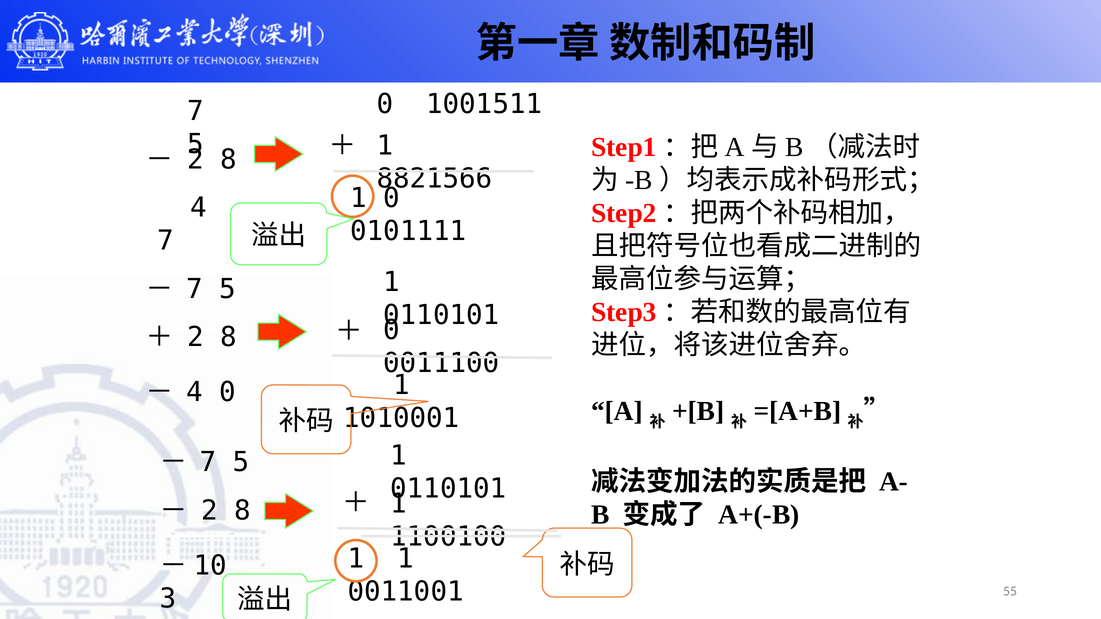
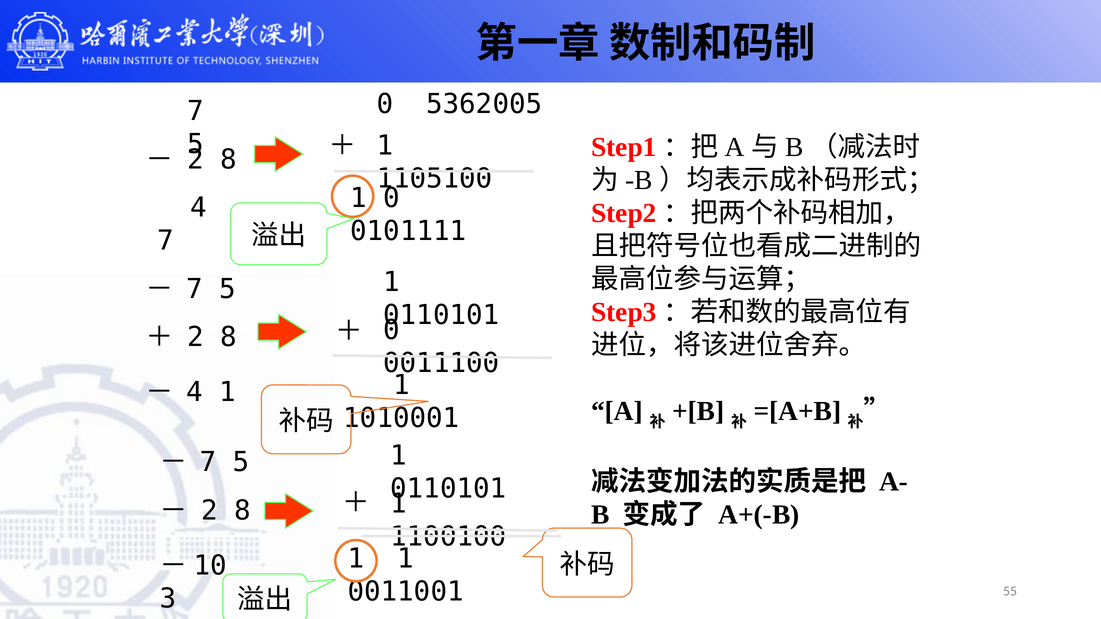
1001511: 1001511 -> 5362005
8821566: 8821566 -> 1105100
4 0: 0 -> 1
